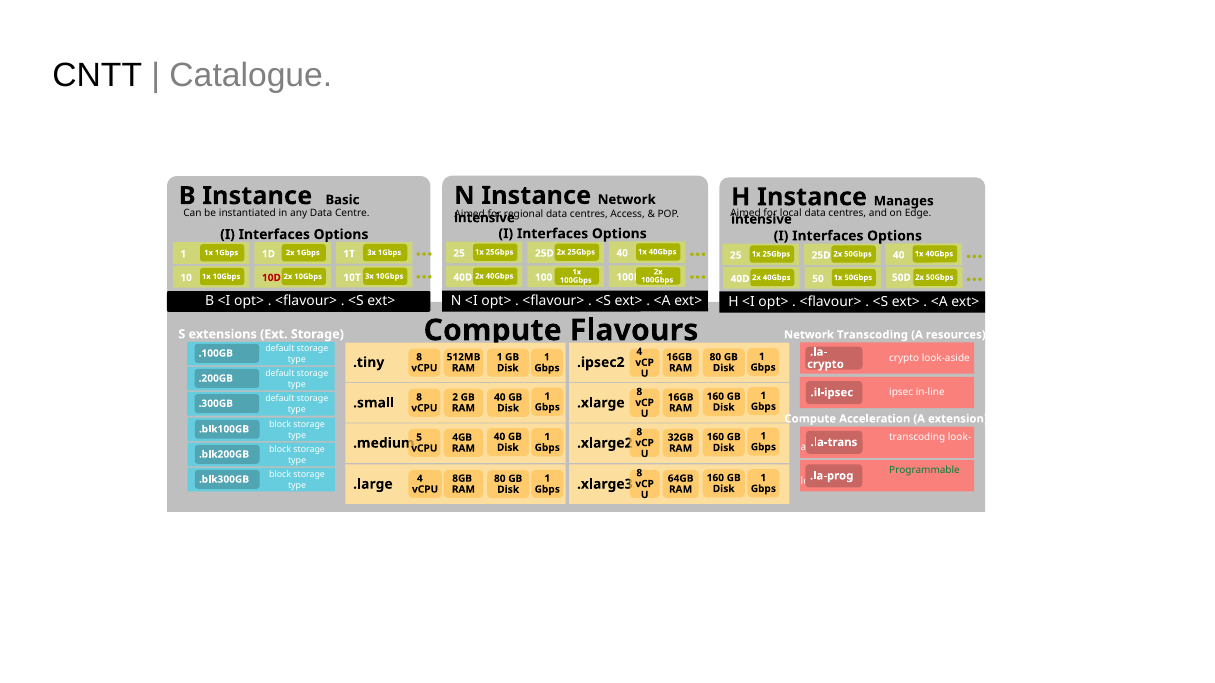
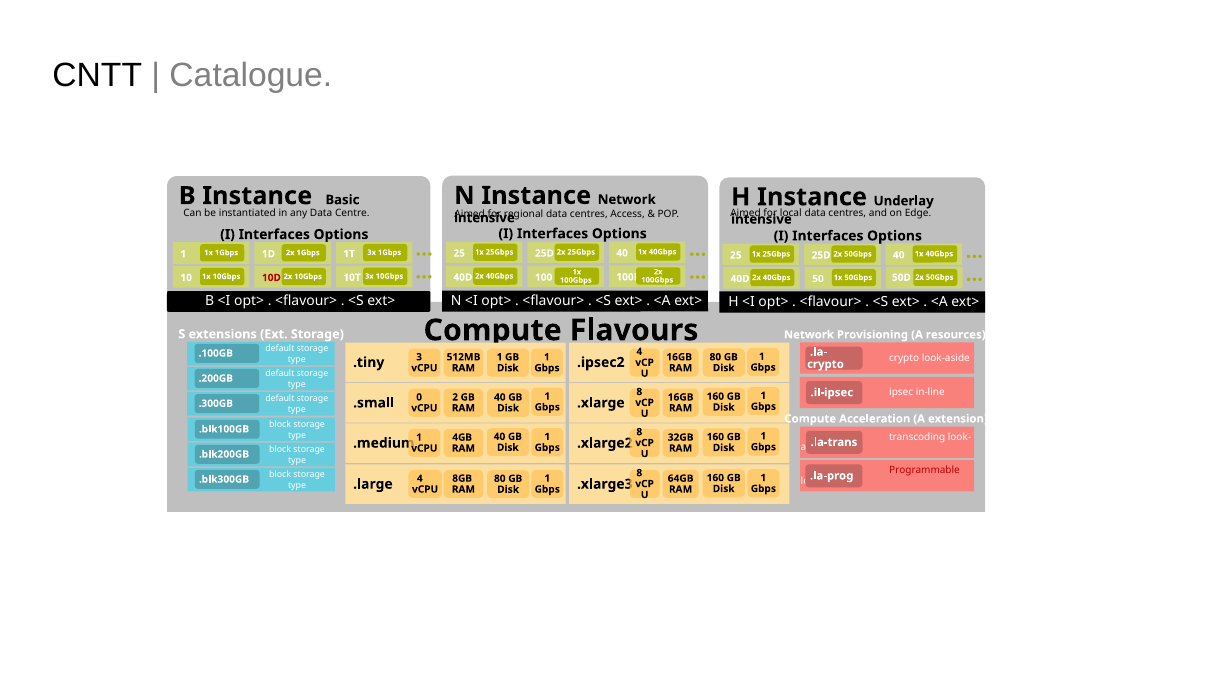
Manages: Manages -> Underlay
Network Transcoding: Transcoding -> Provisioning
.tiny 8: 8 -> 3
.small 8: 8 -> 0
.medium 5: 5 -> 1
Programmable colour: green -> red
